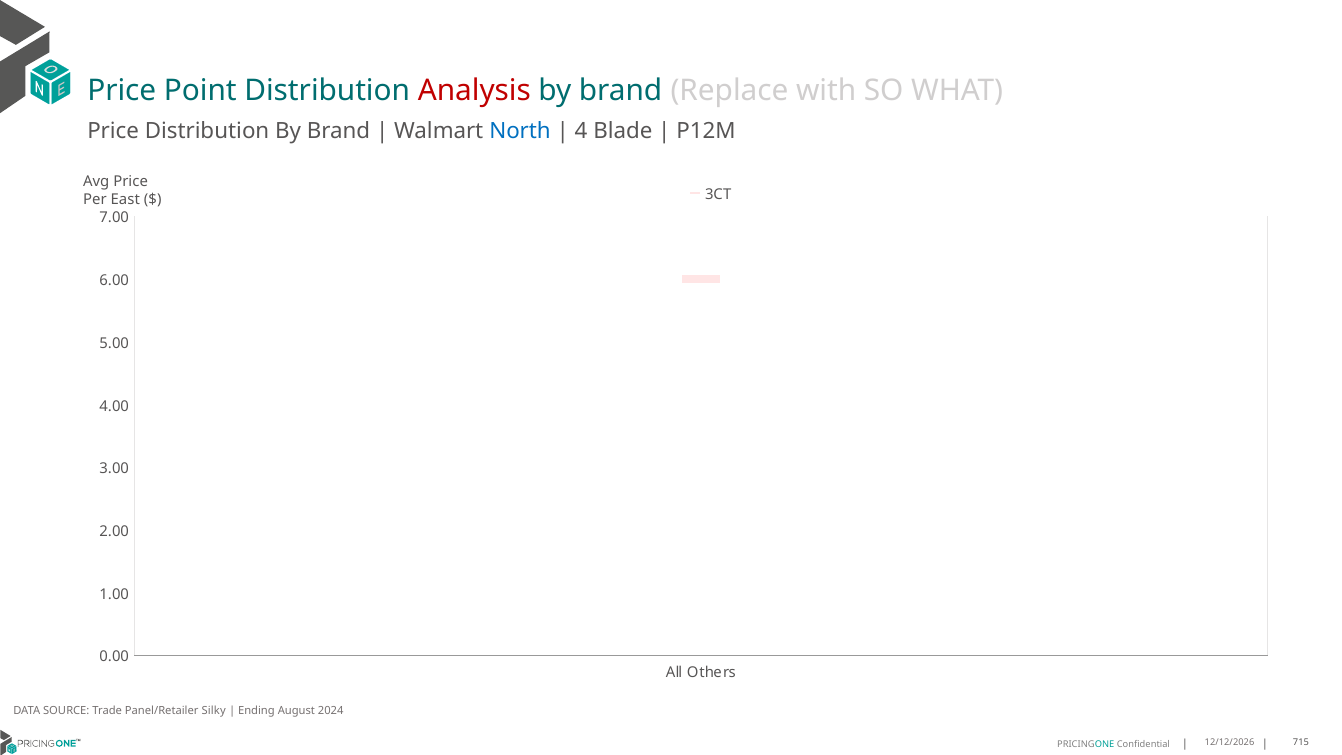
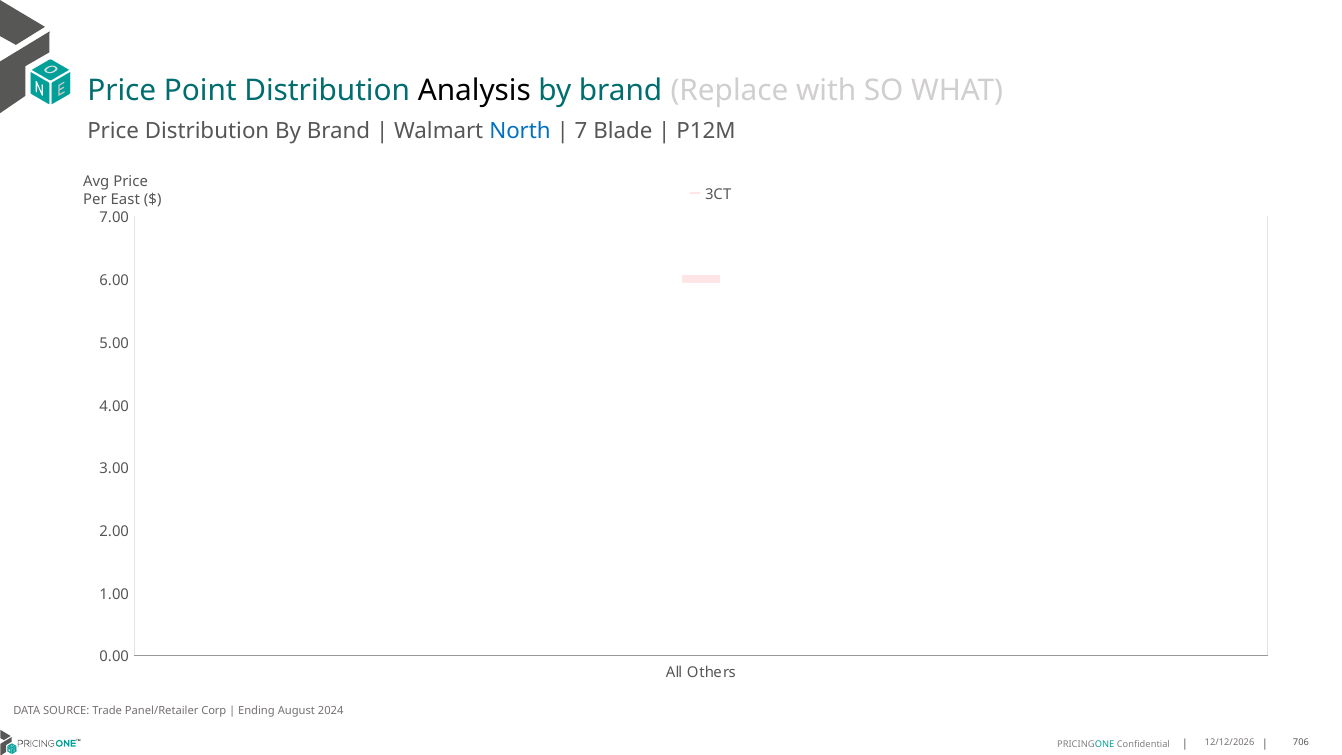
Analysis colour: red -> black
4: 4 -> 7
Silky: Silky -> Corp
715: 715 -> 706
